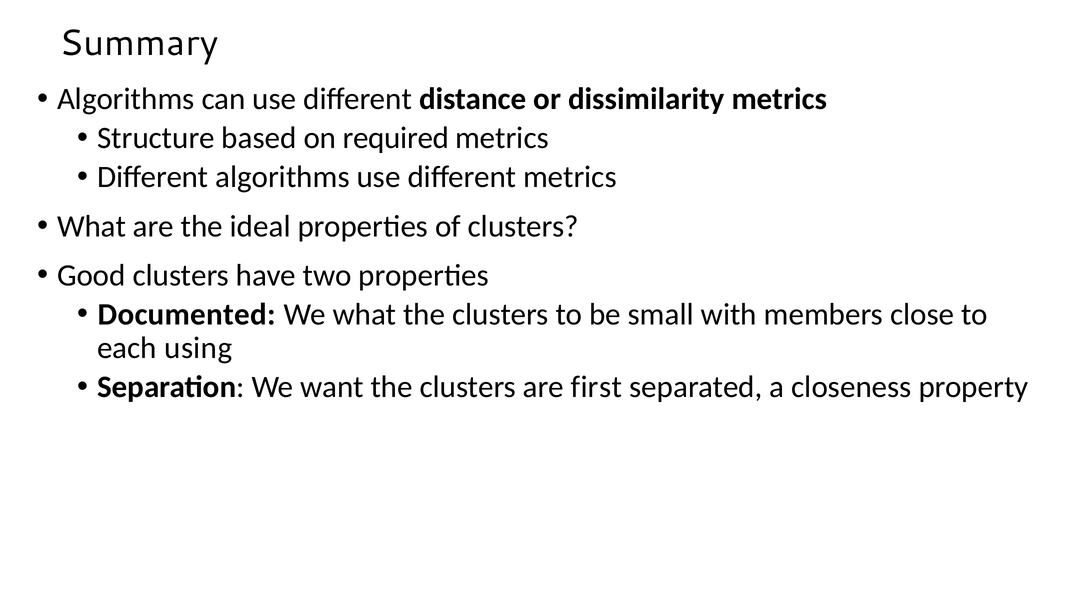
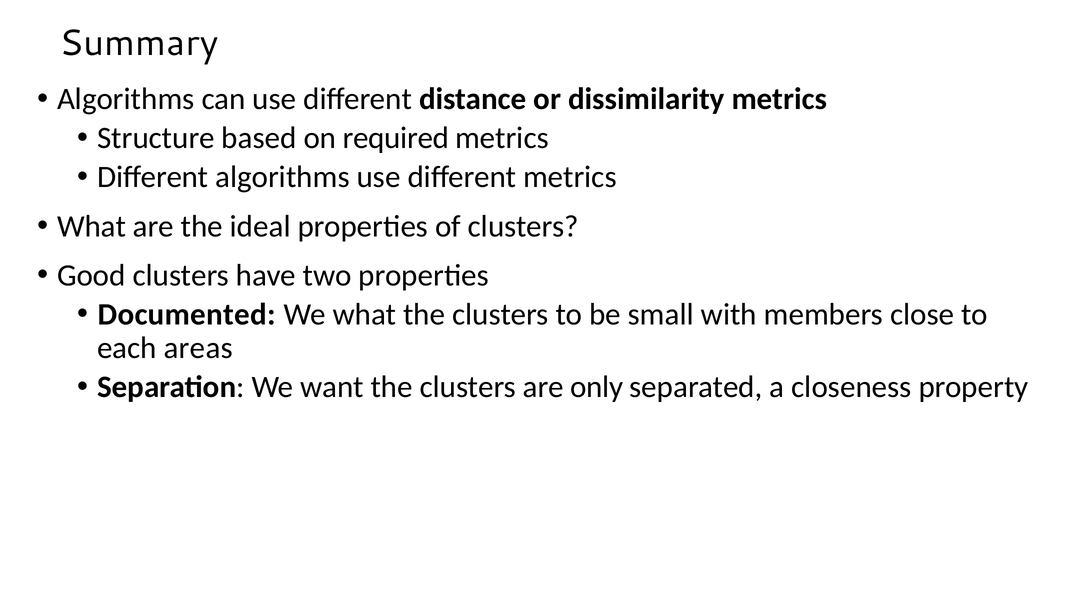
using: using -> areas
first: first -> only
